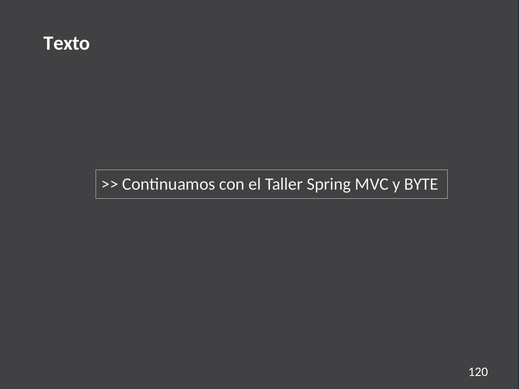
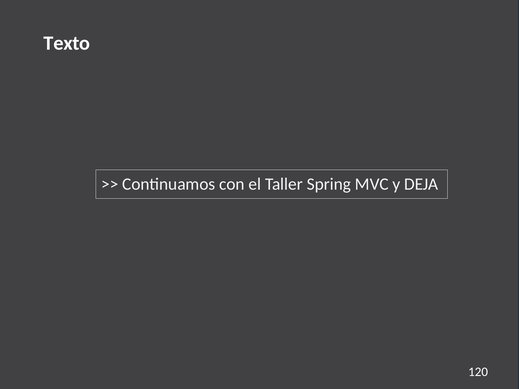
BYTE: BYTE -> DEJA
